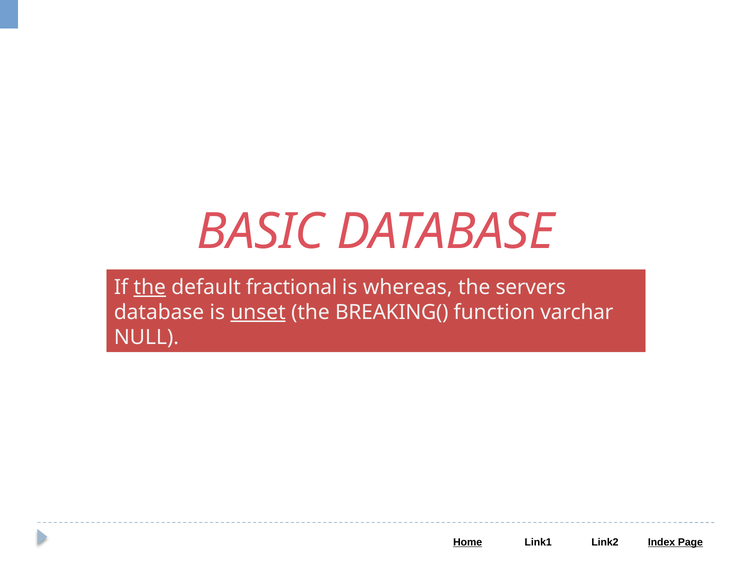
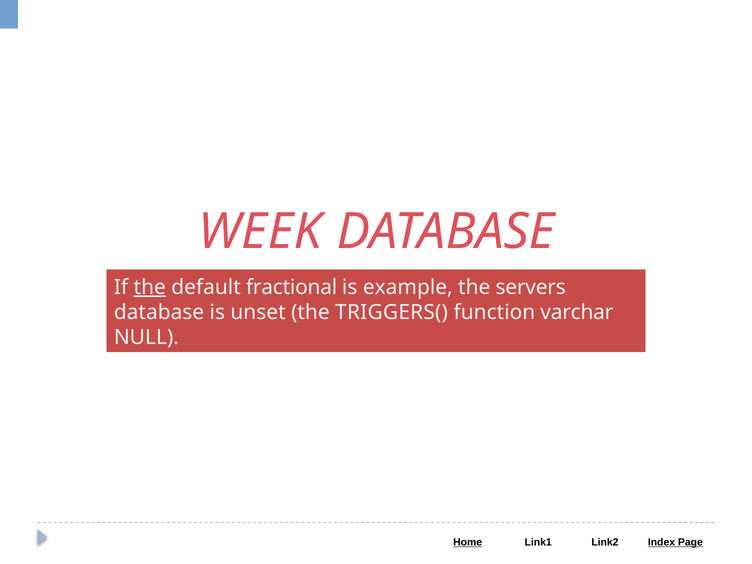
BASIC: BASIC -> WEEK
whereas: whereas -> example
unset underline: present -> none
BREAKING(: BREAKING( -> TRIGGERS(
